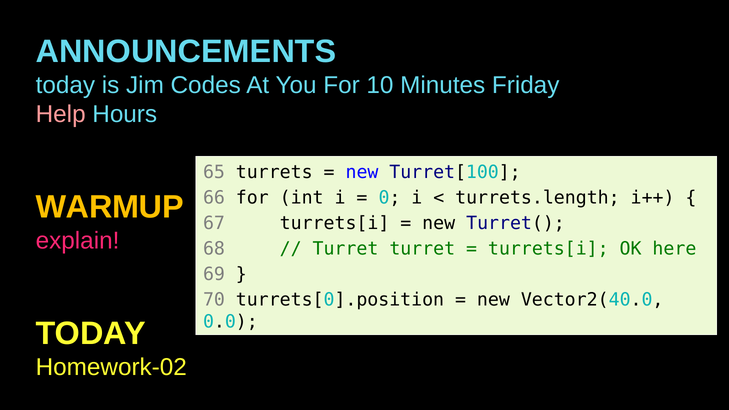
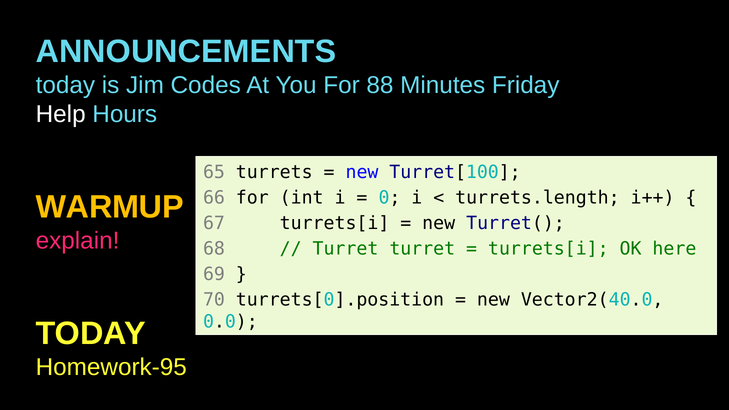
10: 10 -> 88
Help colour: pink -> white
Homework-02: Homework-02 -> Homework-95
